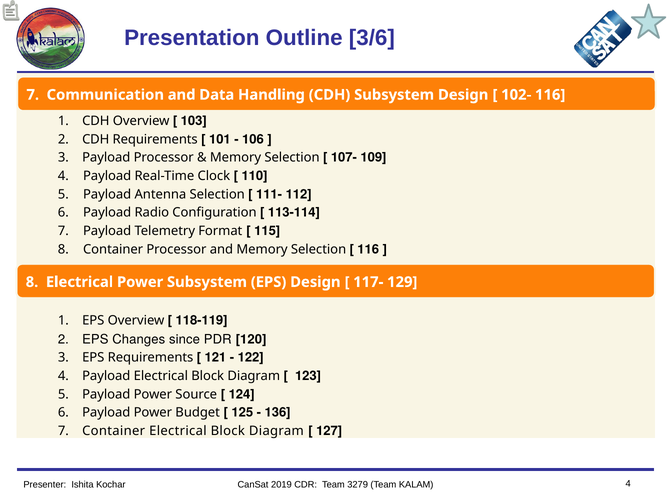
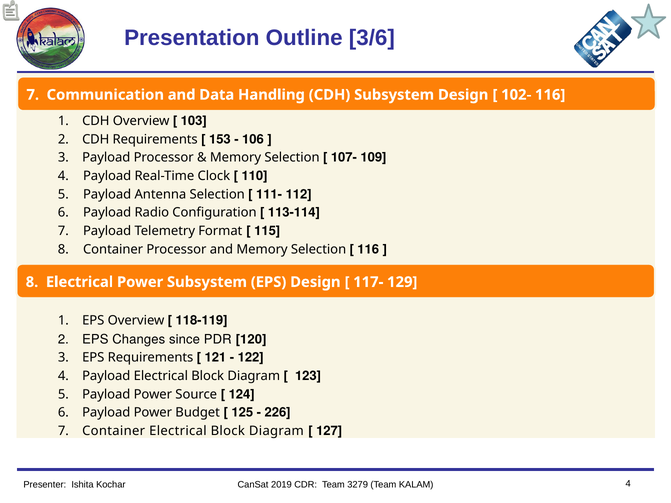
101: 101 -> 153
136: 136 -> 226
